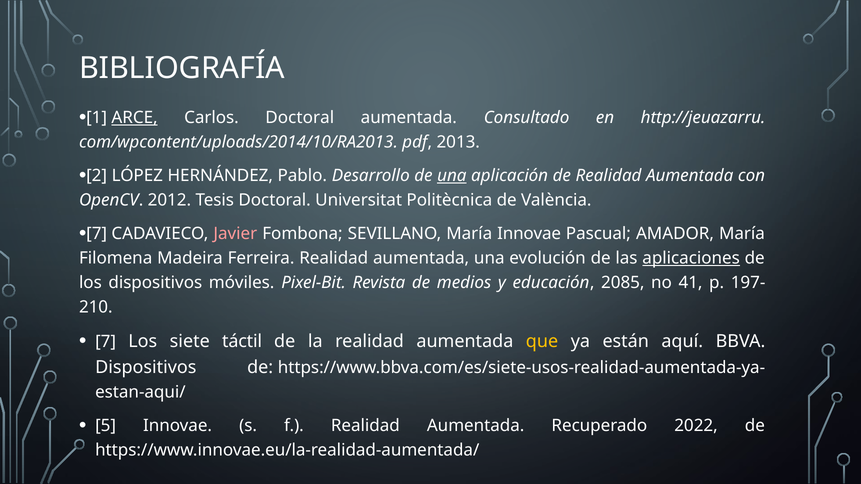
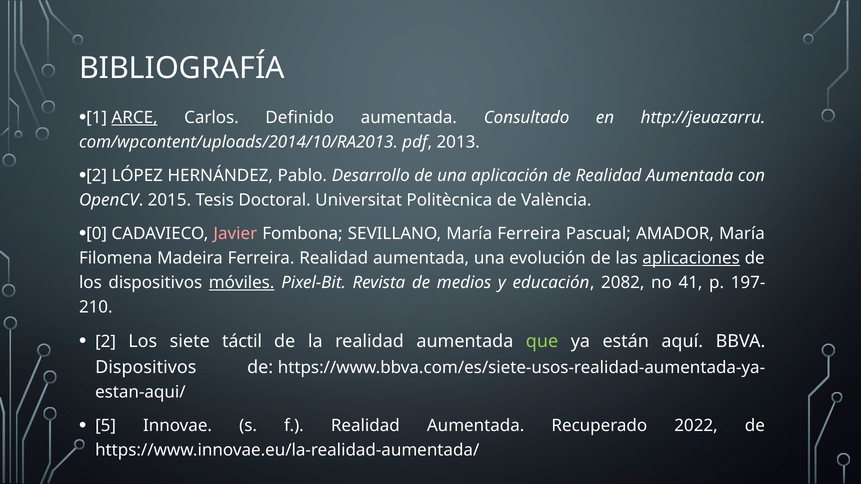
Carlos Doctoral: Doctoral -> Definido
una at (452, 176) underline: present -> none
2012: 2012 -> 2015
7 at (97, 234): 7 -> 0
María Innovae: Innovae -> Ferreira
móviles underline: none -> present
2085: 2085 -> 2082
7 at (106, 342): 7 -> 2
que colour: yellow -> light green
